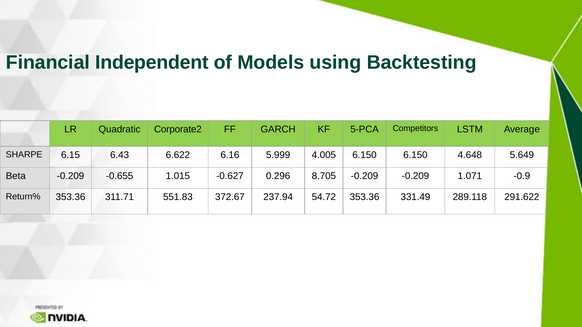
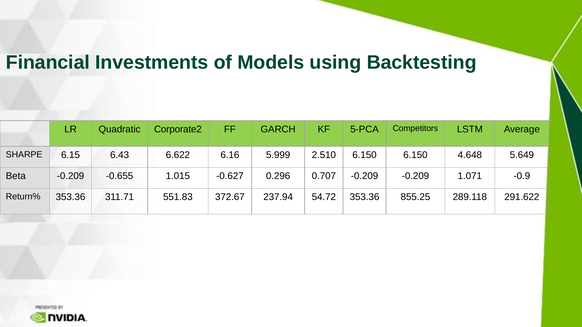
Independent: Independent -> Investments
4.005: 4.005 -> 2.510
8.705: 8.705 -> 0.707
331.49: 331.49 -> 855.25
